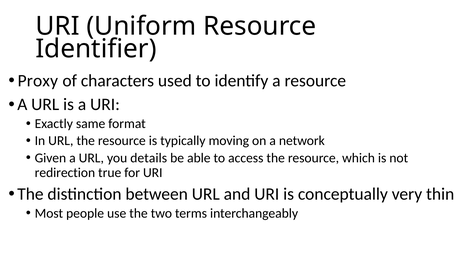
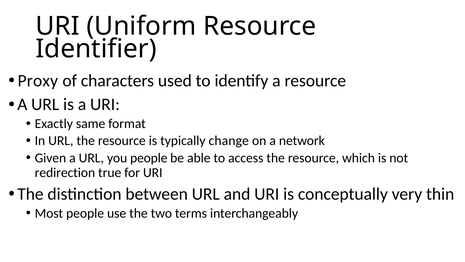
moving: moving -> change
you details: details -> people
